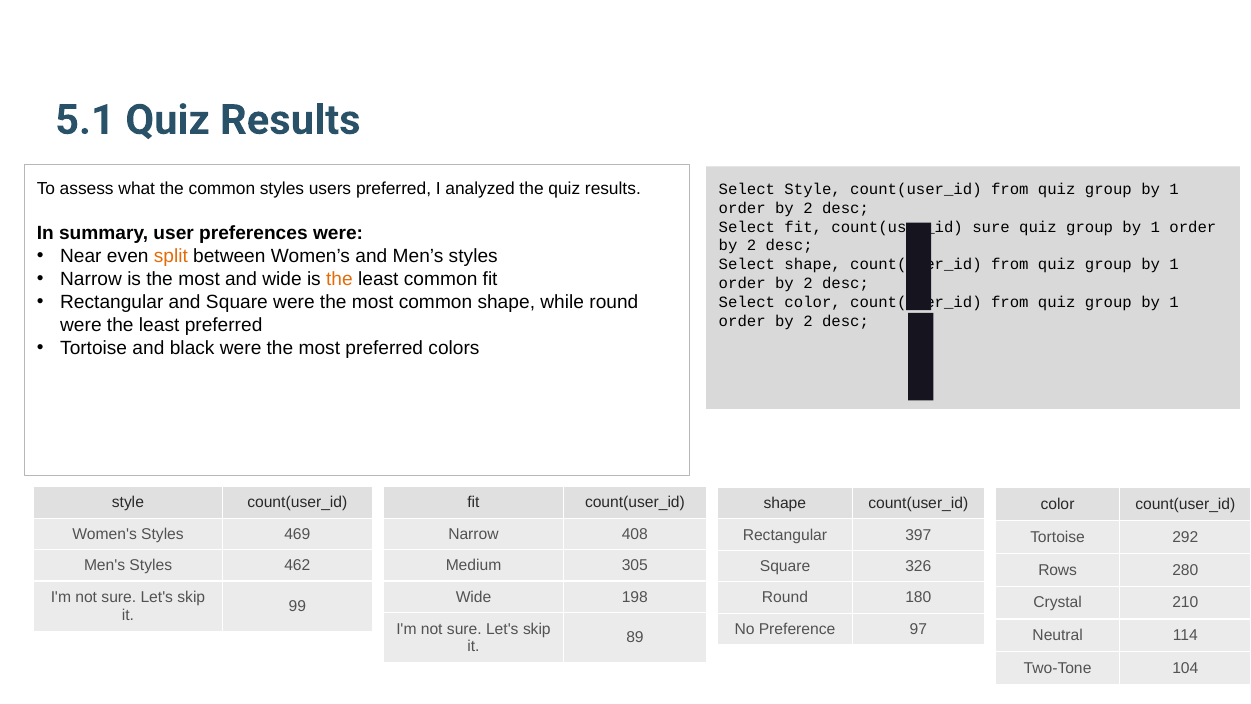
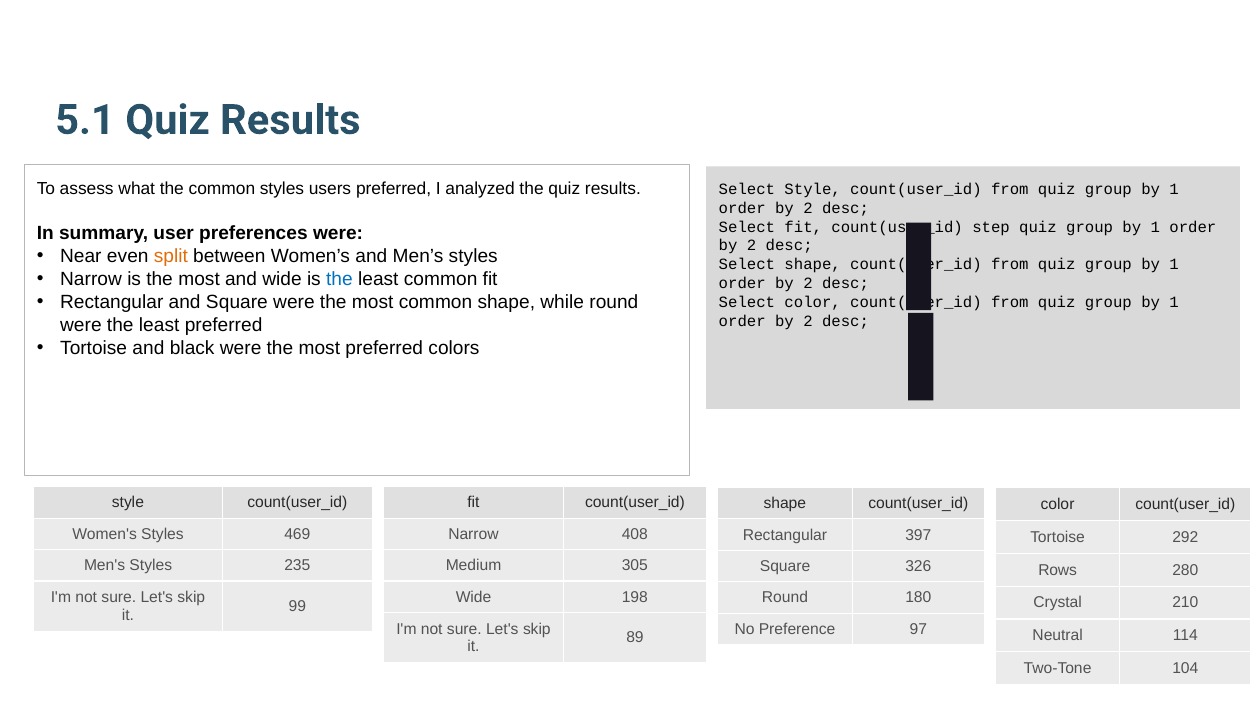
sure at (991, 227): sure -> step
the at (339, 279) colour: orange -> blue
462: 462 -> 235
